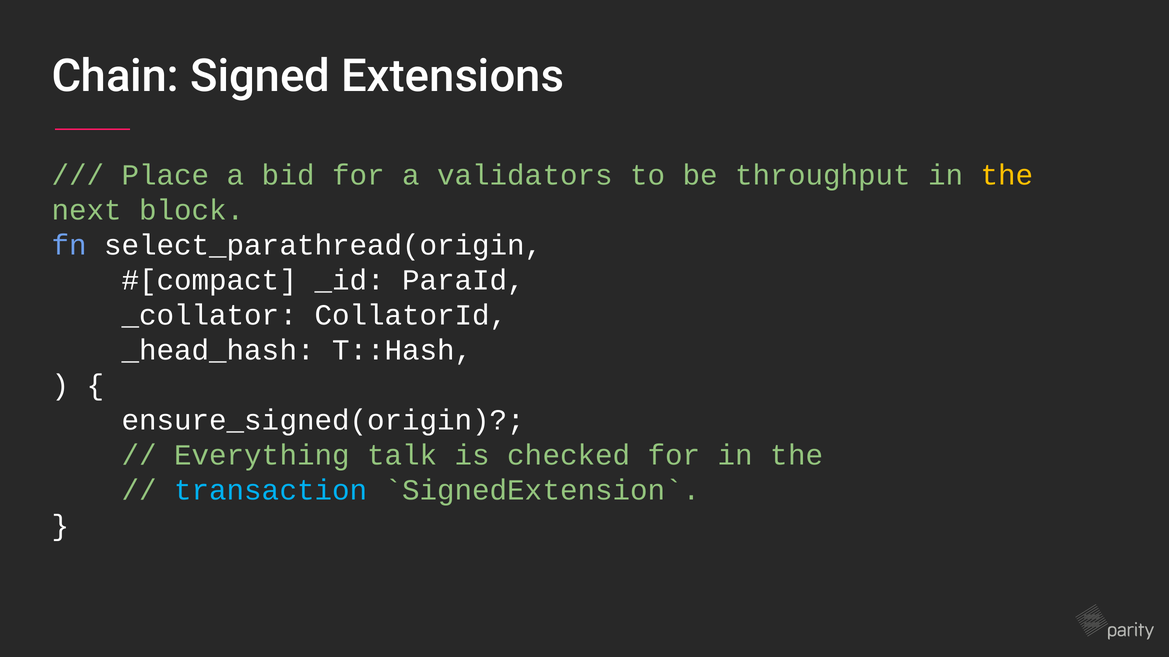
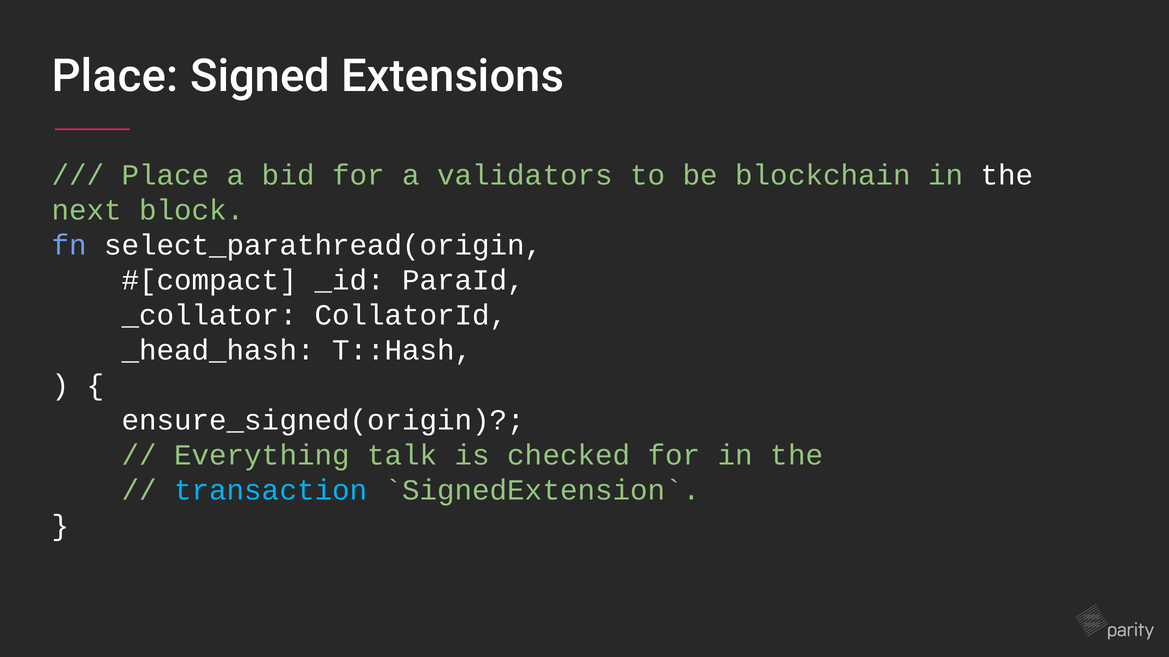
Chain at (115, 76): Chain -> Place
throughput: throughput -> blockchain
the at (1007, 175) colour: yellow -> white
